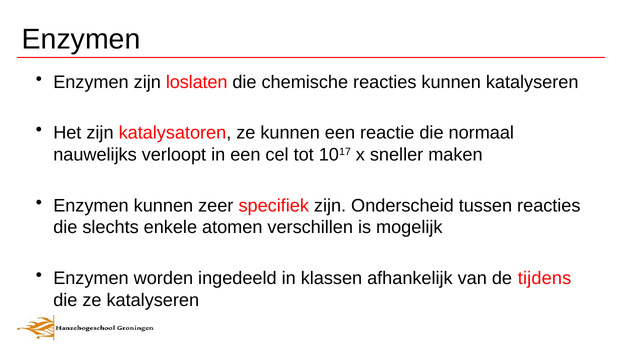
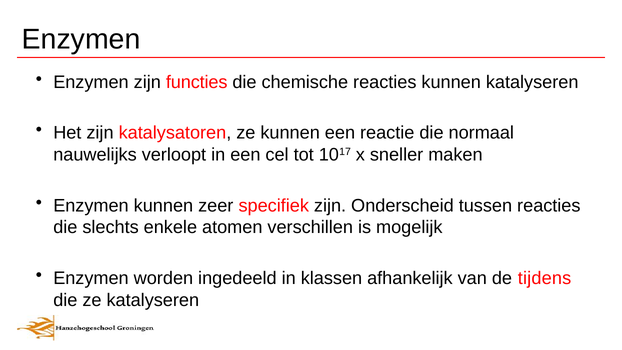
loslaten: loslaten -> functies
